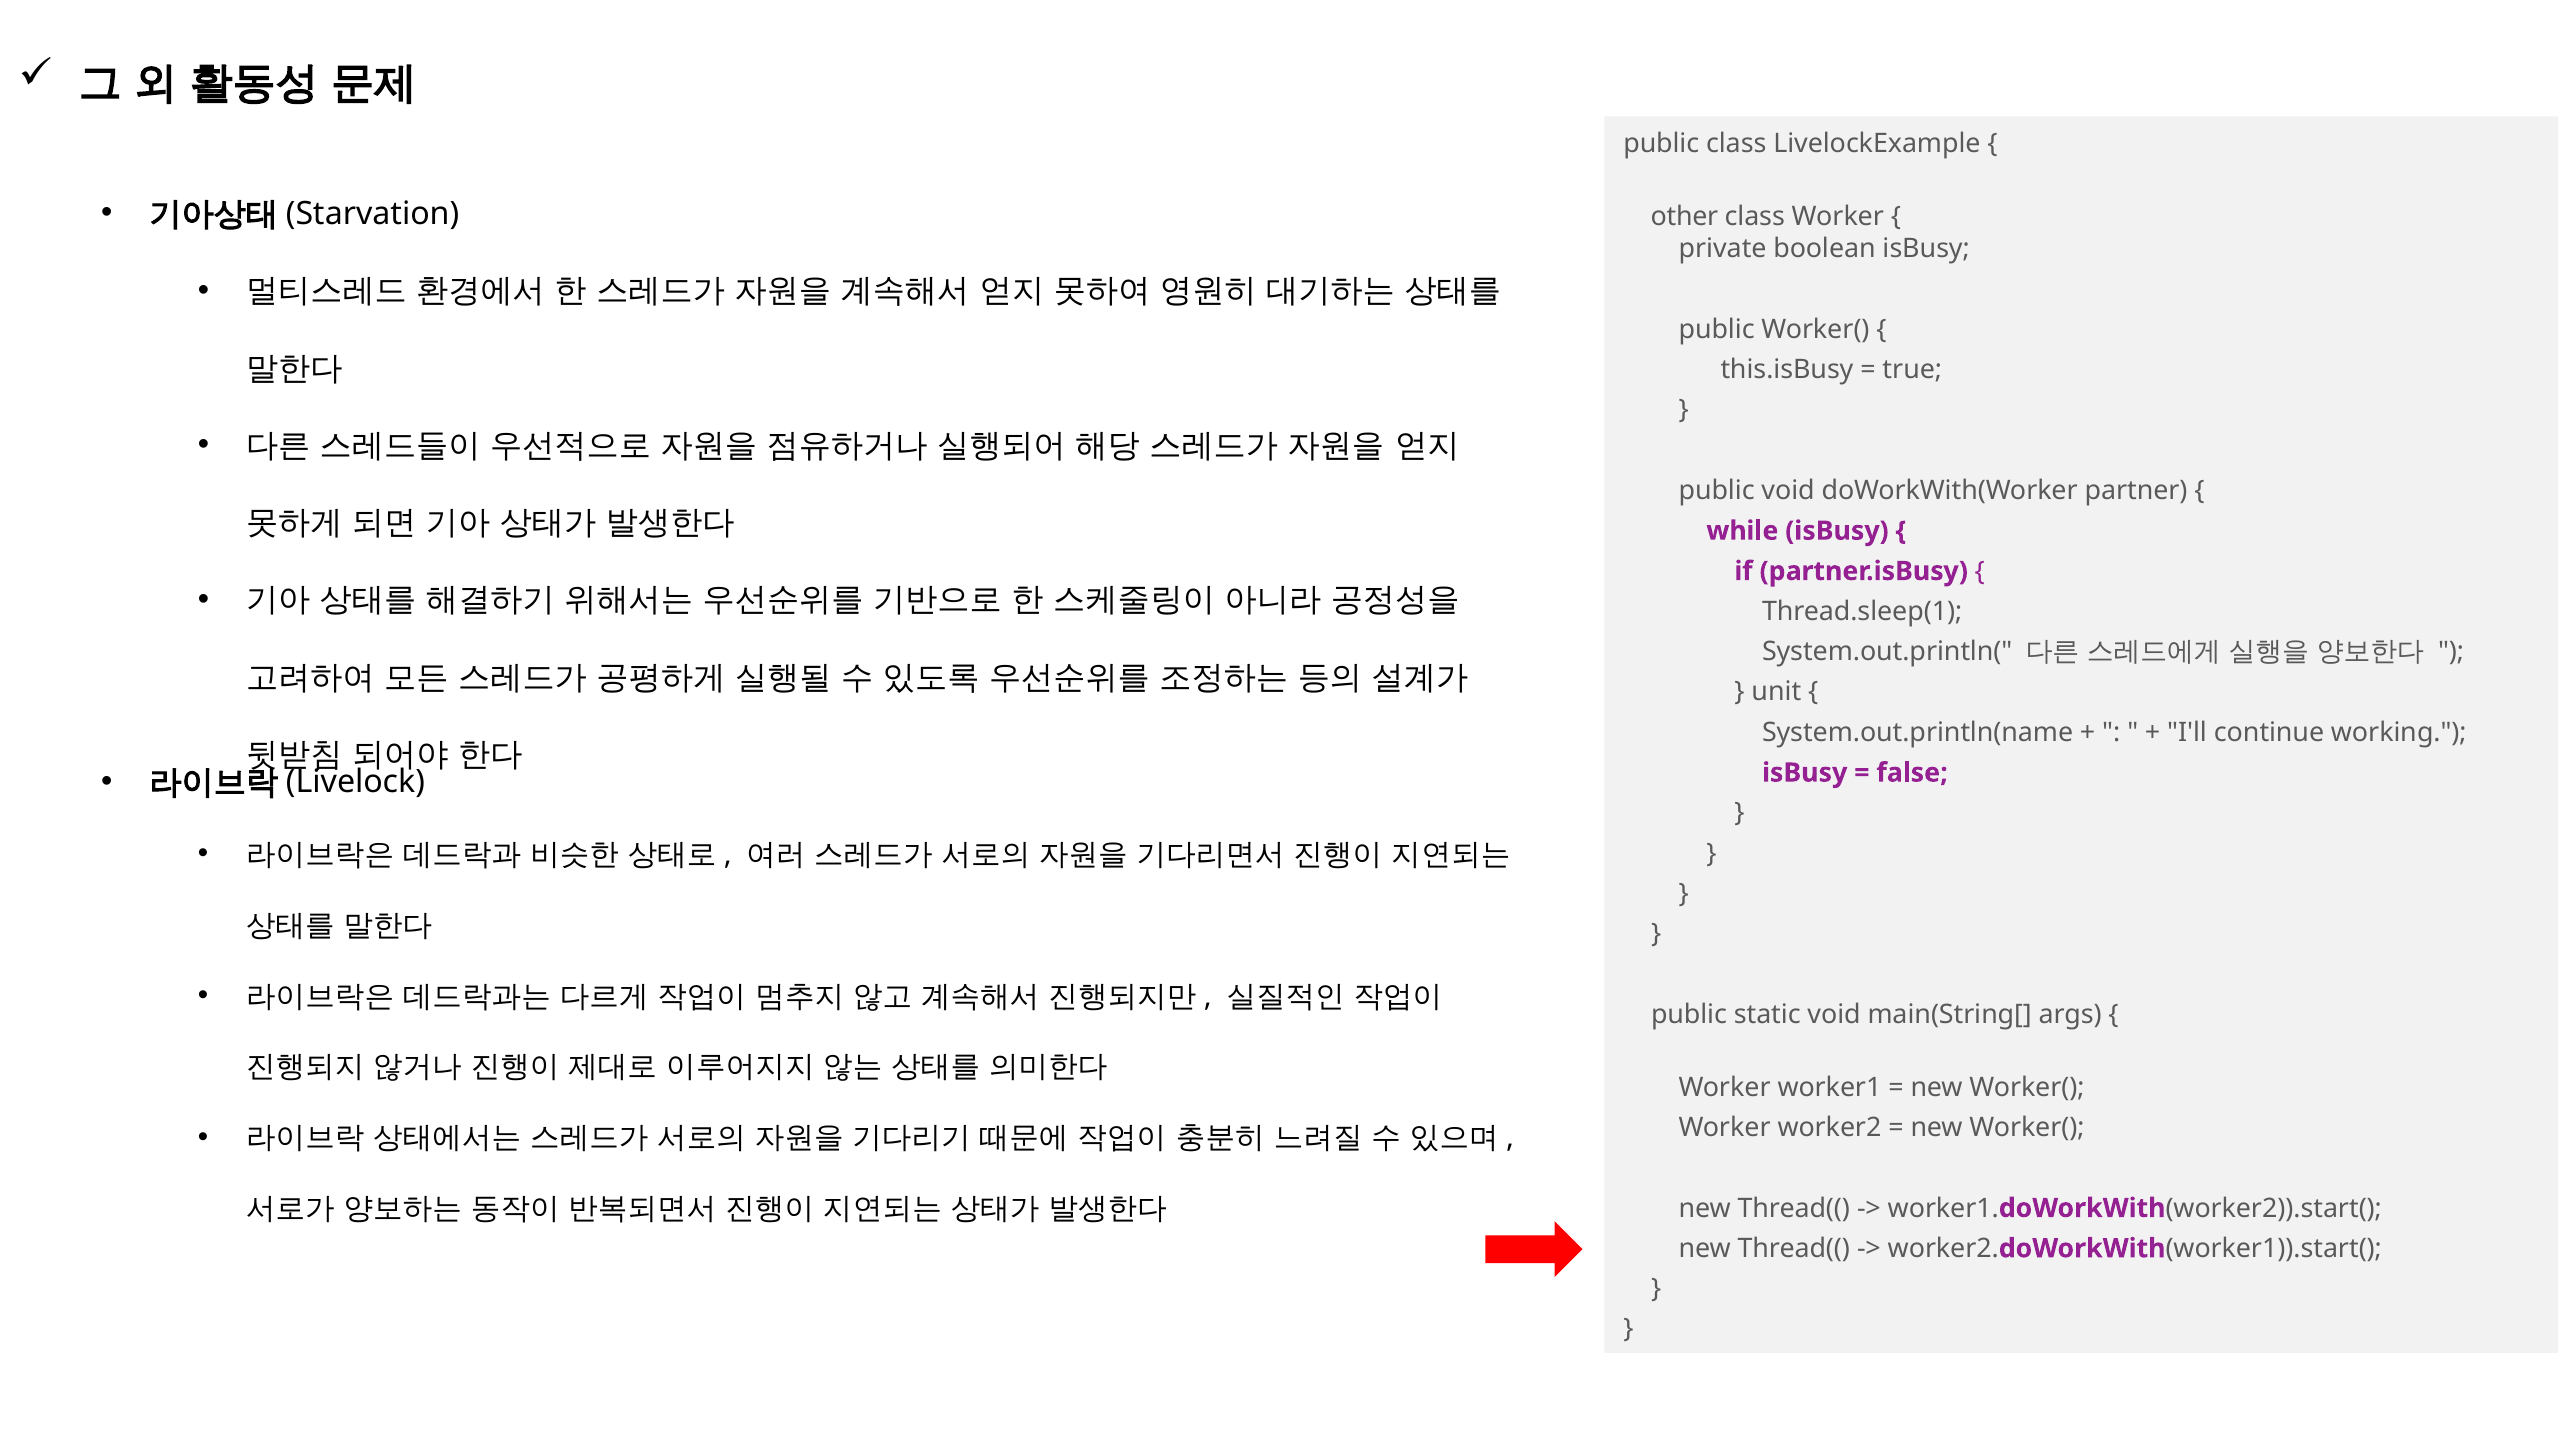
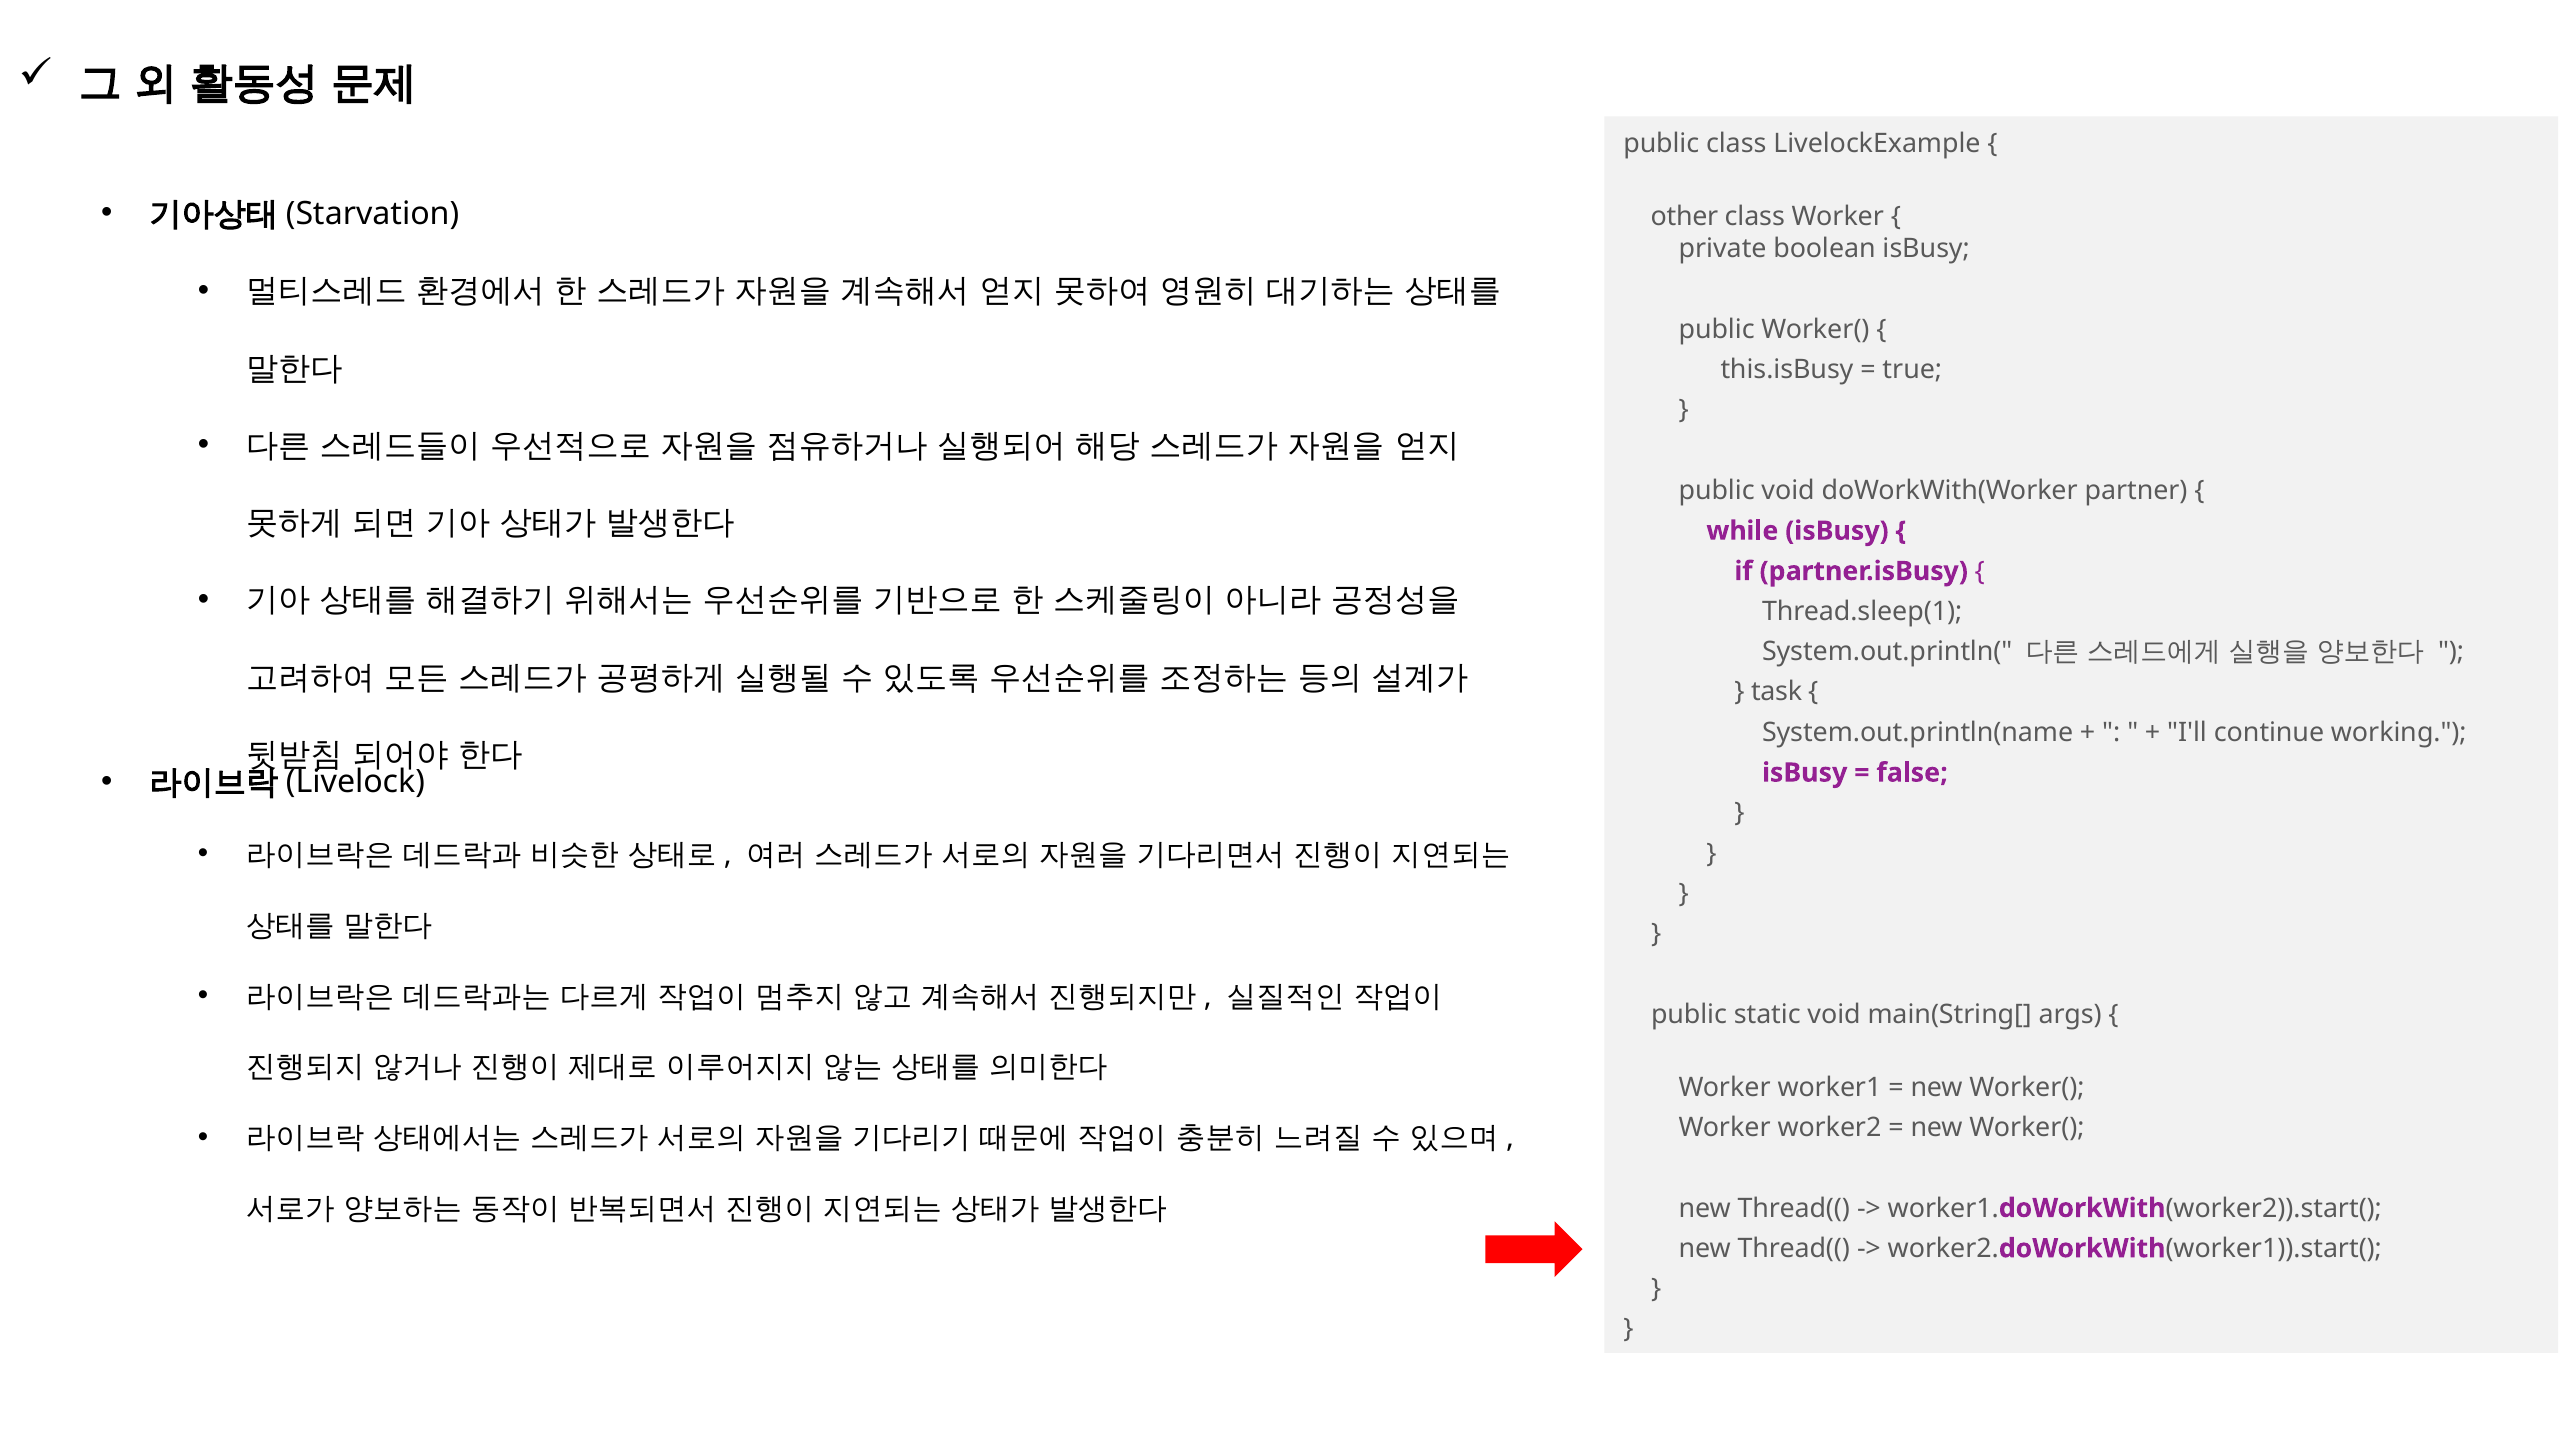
unit: unit -> task
